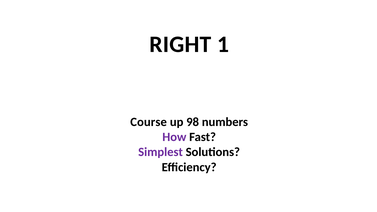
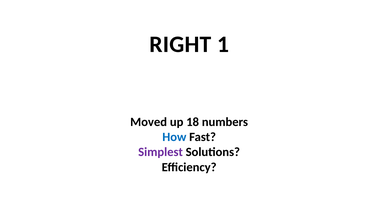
Course: Course -> Moved
98: 98 -> 18
How colour: purple -> blue
